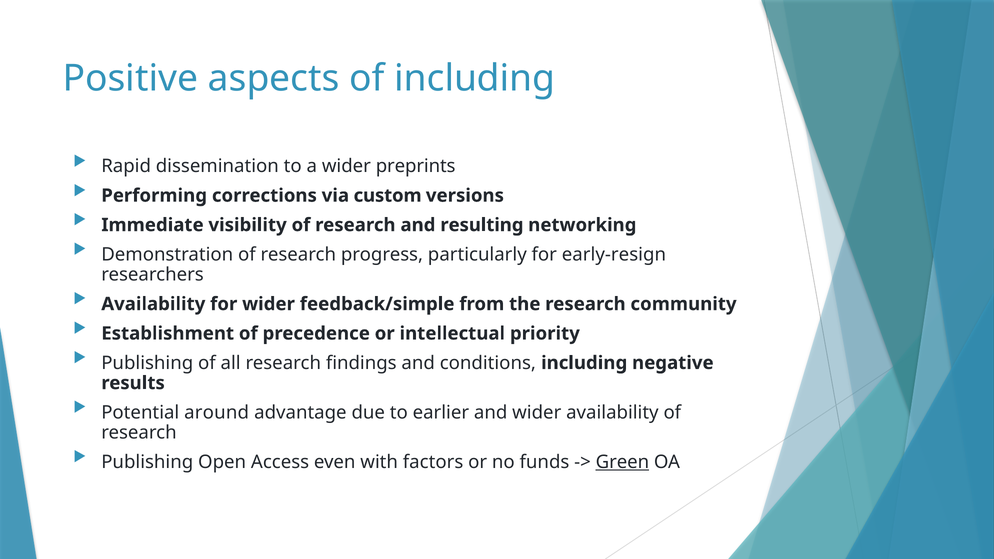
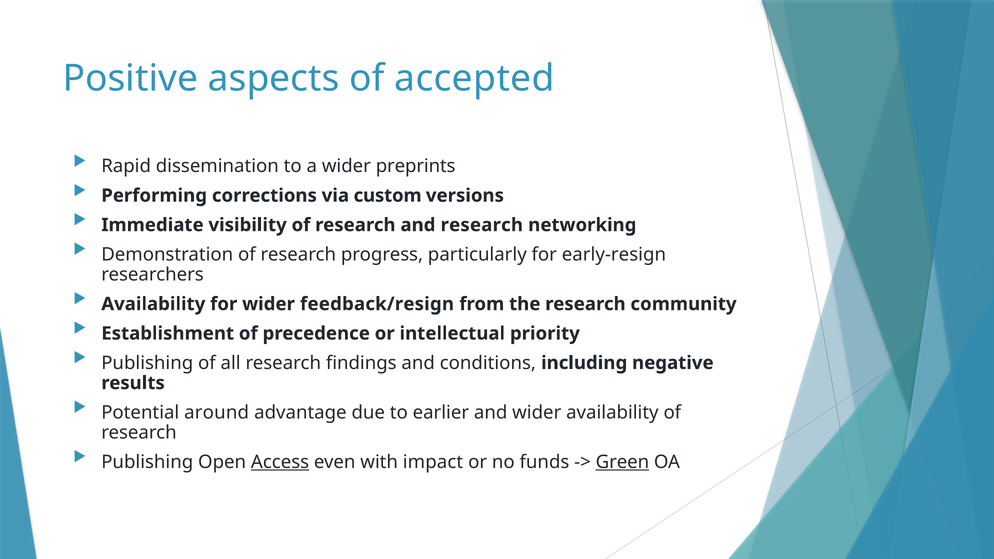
of including: including -> accepted
and resulting: resulting -> research
feedback/simple: feedback/simple -> feedback/resign
Access underline: none -> present
factors: factors -> impact
